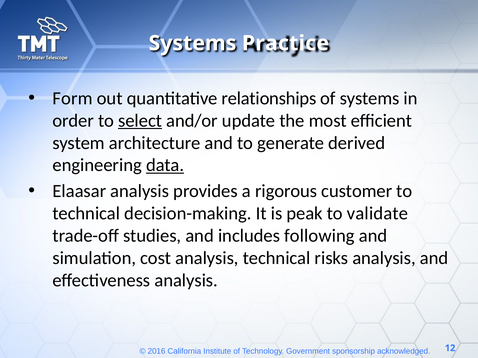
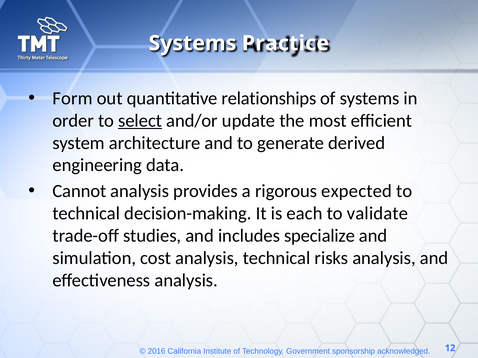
data underline: present -> none
Elaasar: Elaasar -> Cannot
customer: customer -> expected
peak: peak -> each
following: following -> specialize
